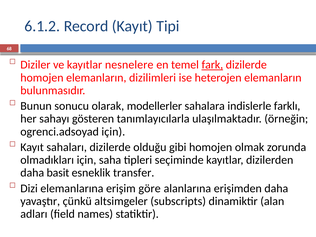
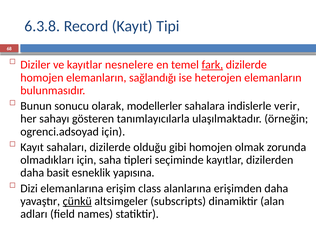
6.1.2: 6.1.2 -> 6.3.8
dizilimleri: dizilimleri -> sağlandığı
farklı: farklı -> verir
transfer: transfer -> yapısına
göre: göre -> class
çünkü underline: none -> present
